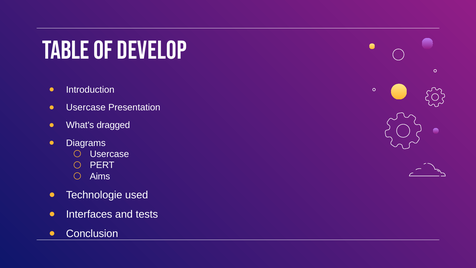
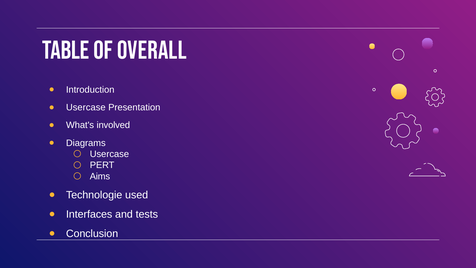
Develop: Develop -> Overall
dragged: dragged -> involved
